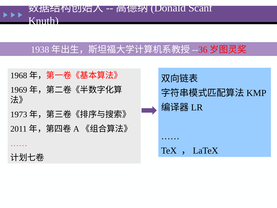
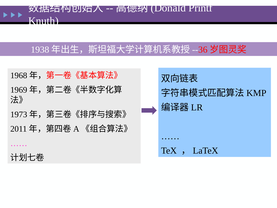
Scanf: Scanf -> Printf
